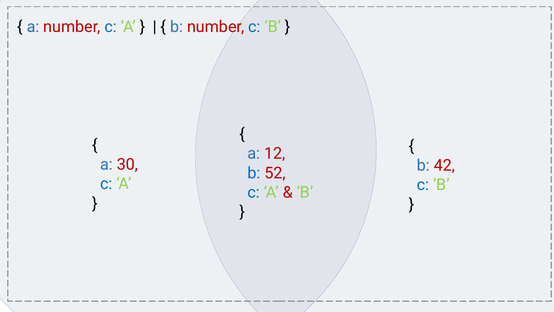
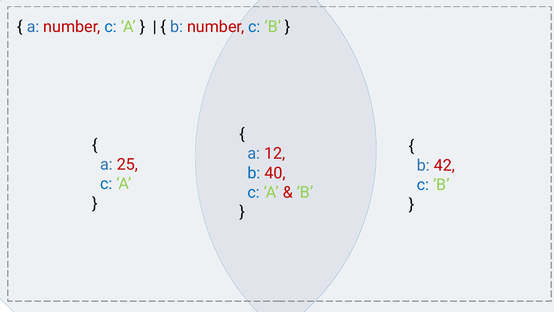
30: 30 -> 25
52: 52 -> 40
